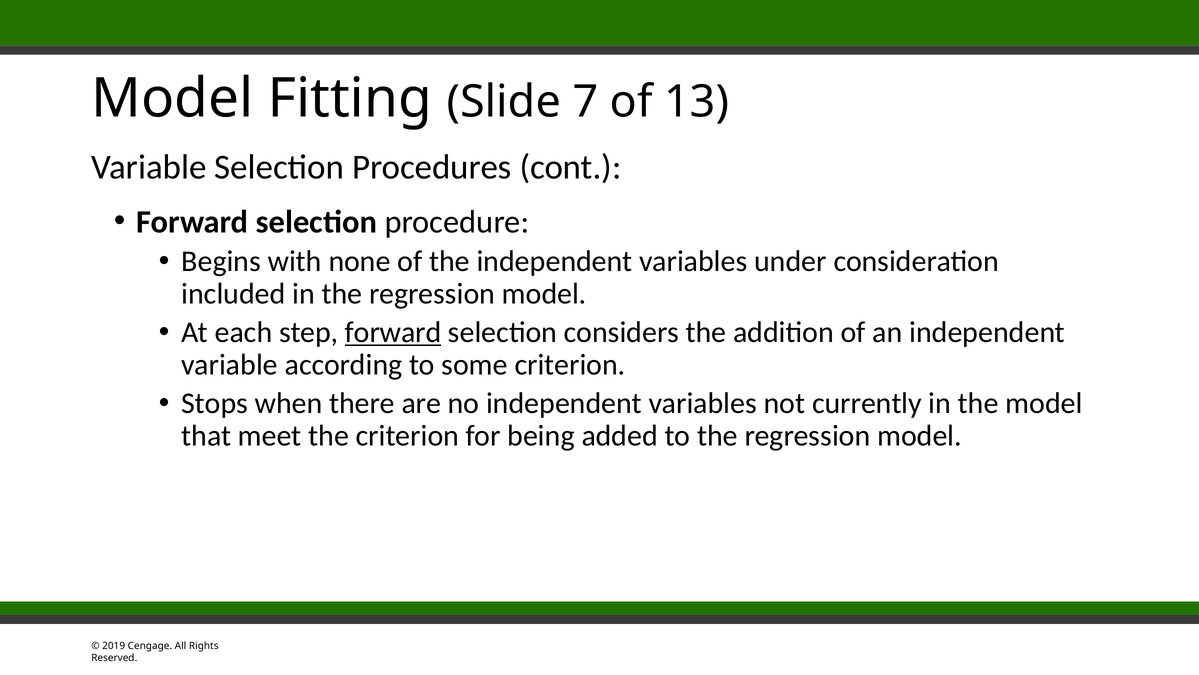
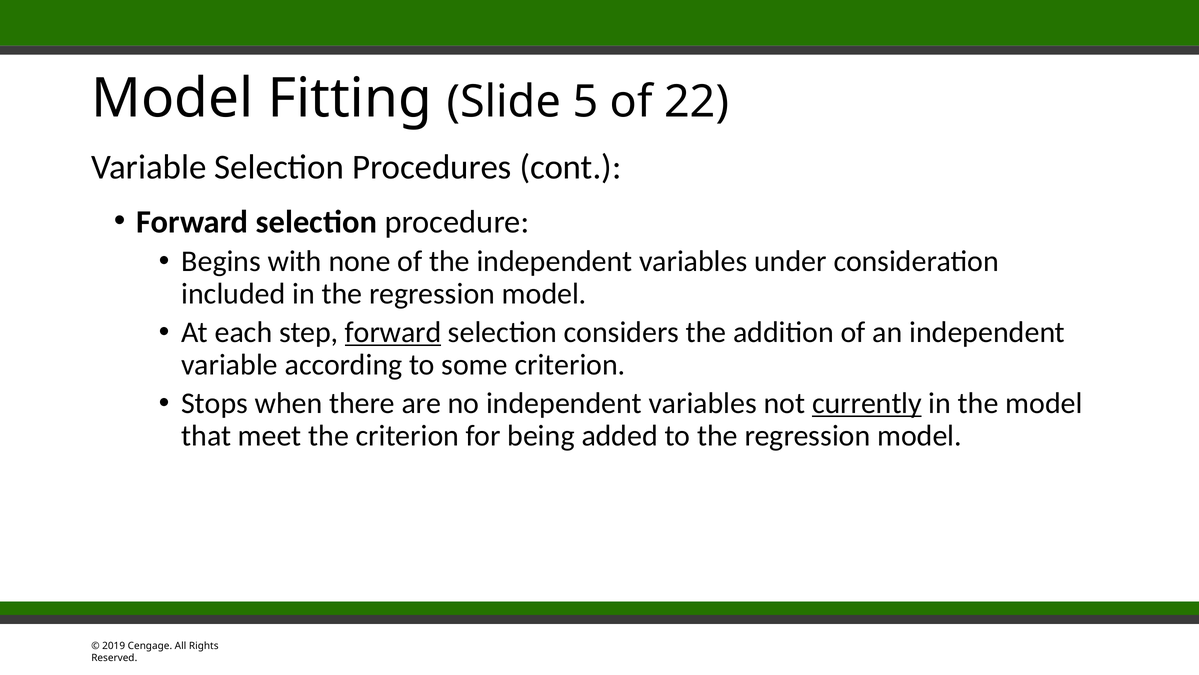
7: 7 -> 5
13: 13 -> 22
currently underline: none -> present
